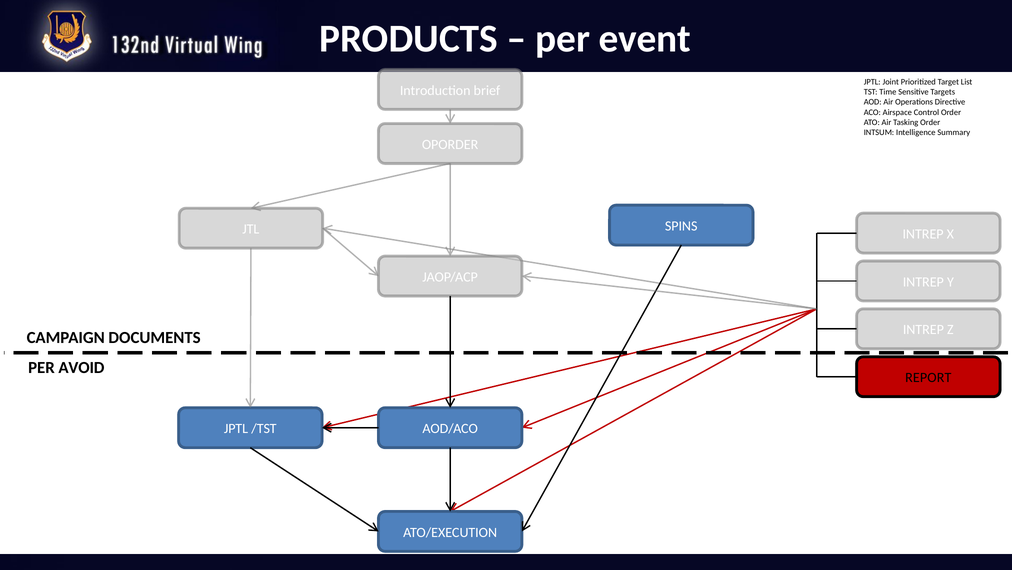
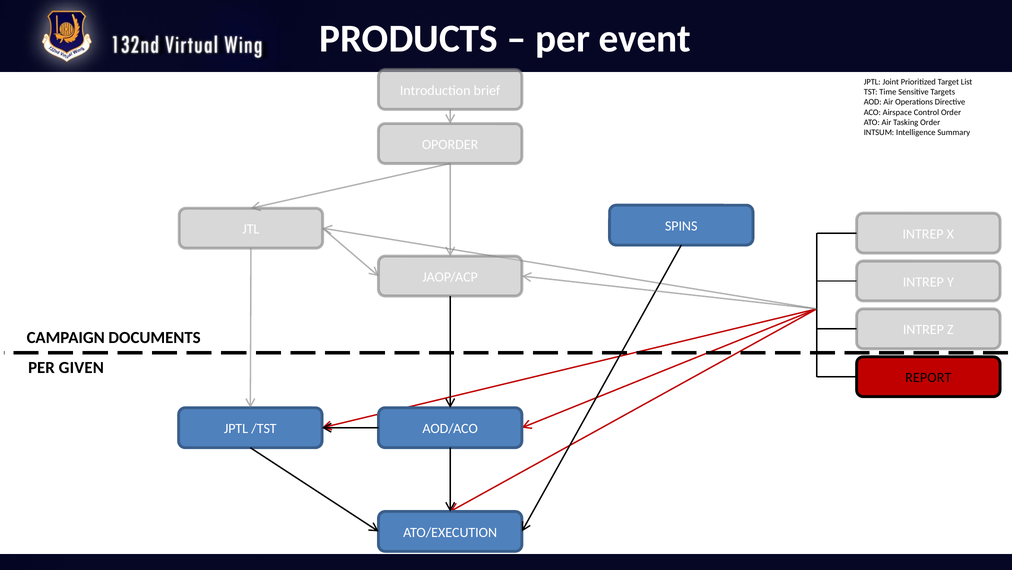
AVOID: AVOID -> GIVEN
